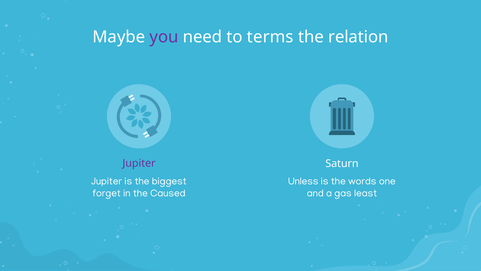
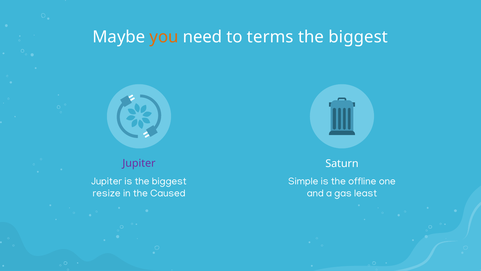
you colour: purple -> orange
relation at (358, 37): relation -> biggest
Unless: Unless -> Simple
words: words -> offline
forget: forget -> resize
